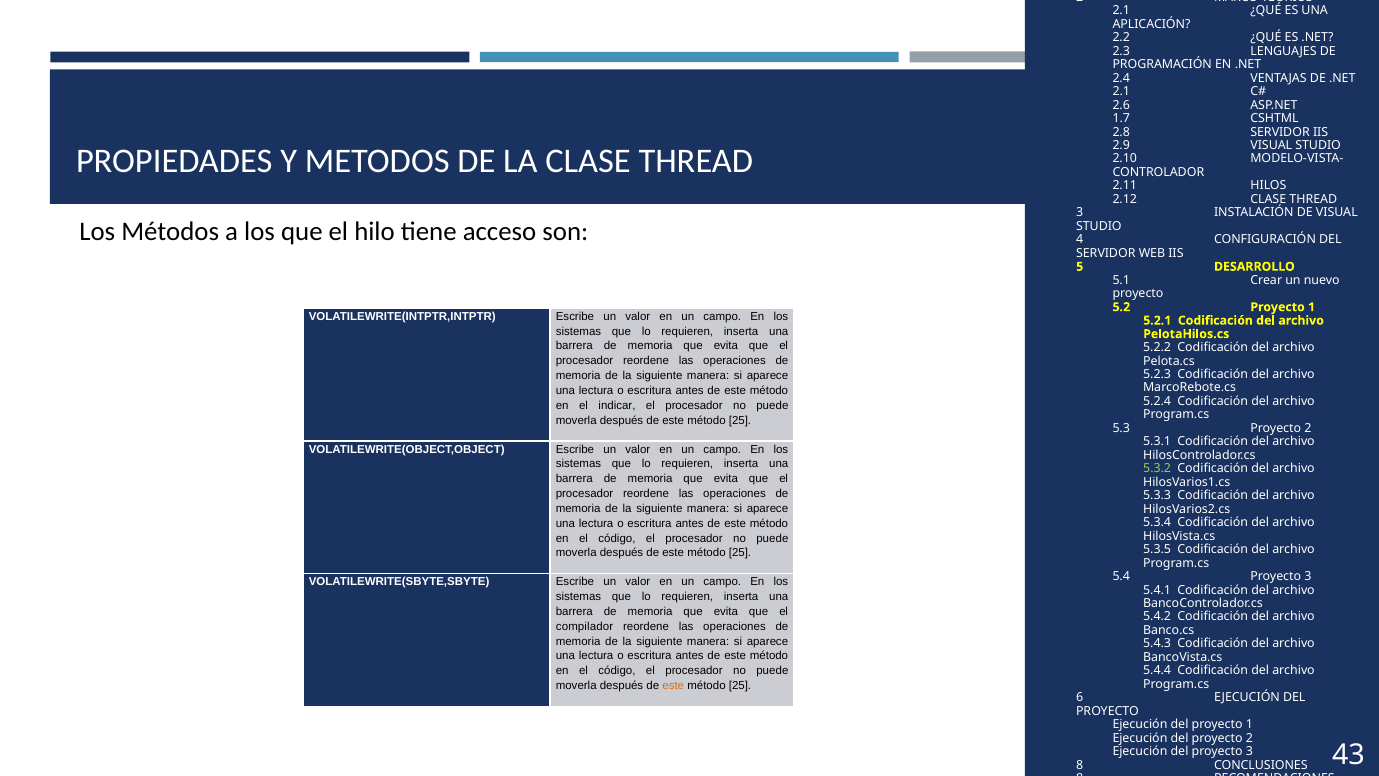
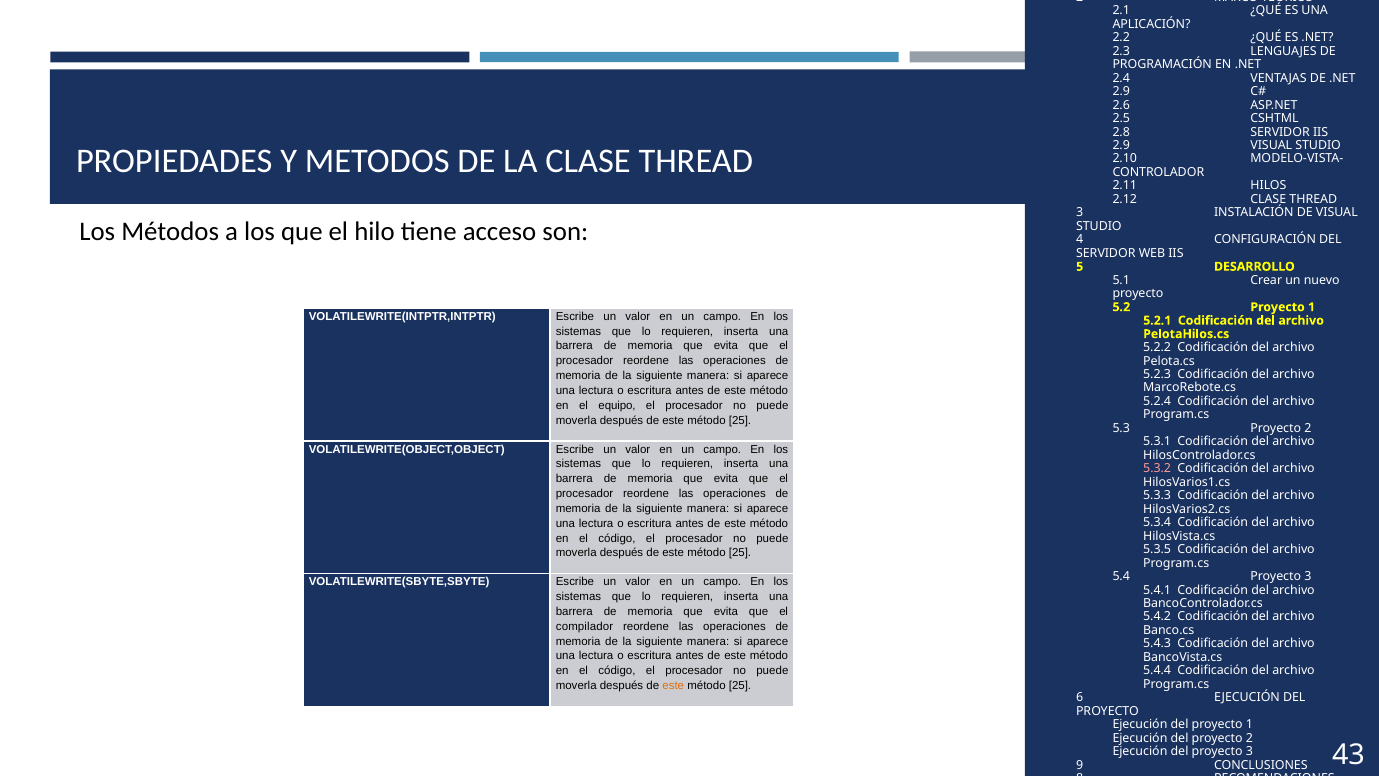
2.1 at (1121, 92): 2.1 -> 2.9
1.7: 1.7 -> 2.5
indicar: indicar -> equipo
5.3.2 colour: light green -> pink
8 at (1080, 765): 8 -> 9
